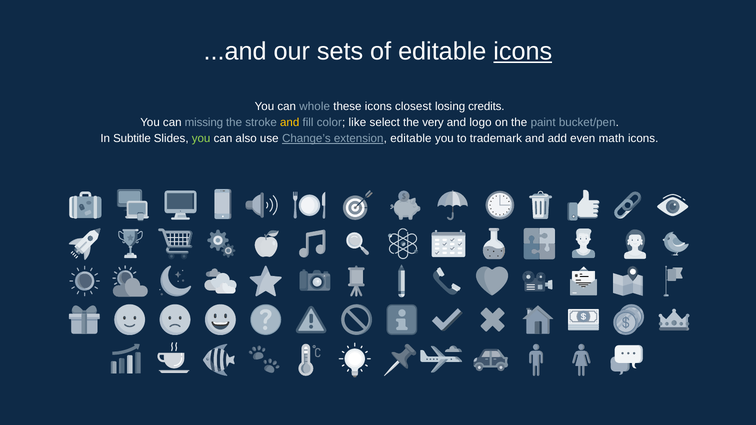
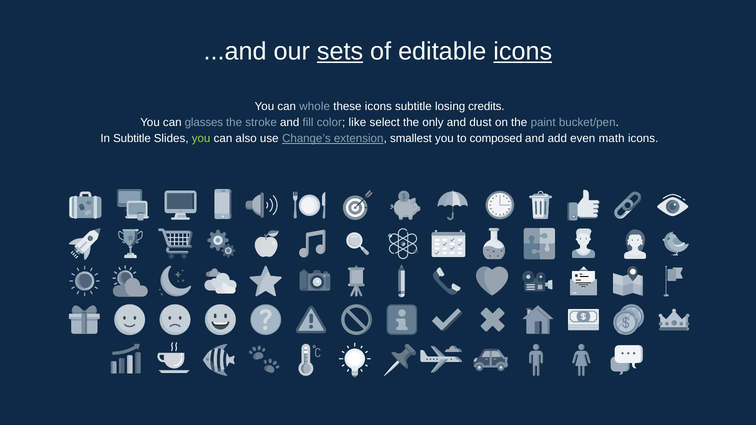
sets underline: none -> present
icons closest: closest -> subtitle
missing: missing -> glasses
and at (290, 123) colour: yellow -> white
very: very -> only
logo: logo -> dust
extension editable: editable -> smallest
trademark: trademark -> composed
